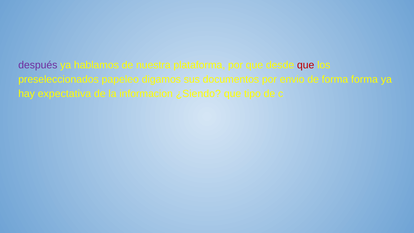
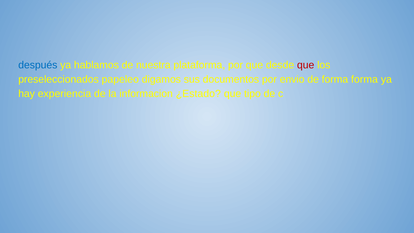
después colour: purple -> blue
expectativa: expectativa -> experiencia
¿Siendo: ¿Siendo -> ¿Estado
